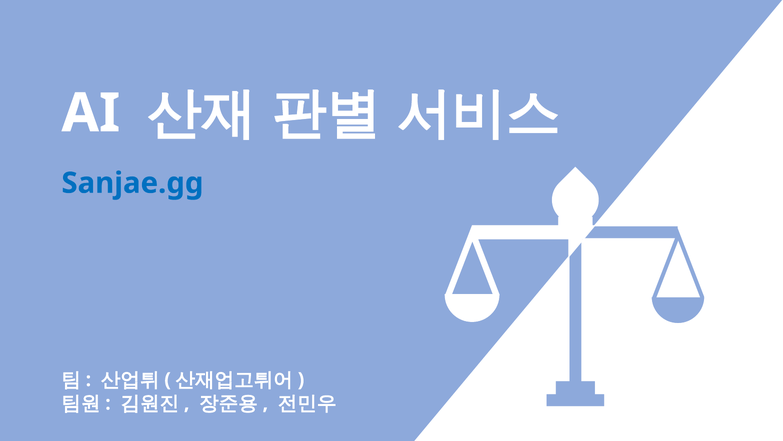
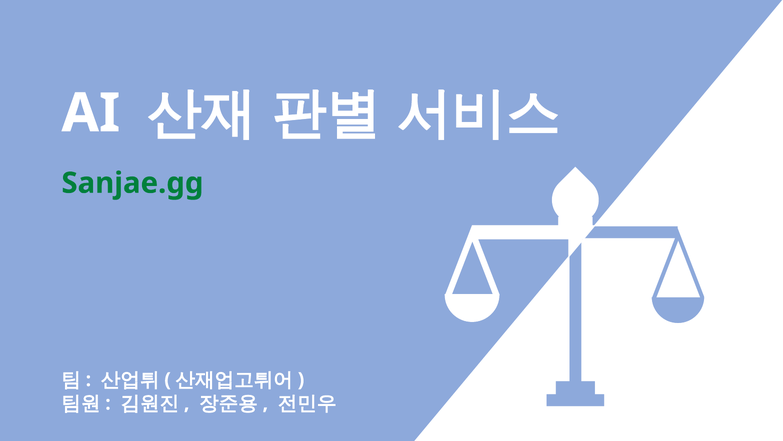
Sanjae.gg colour: blue -> green
